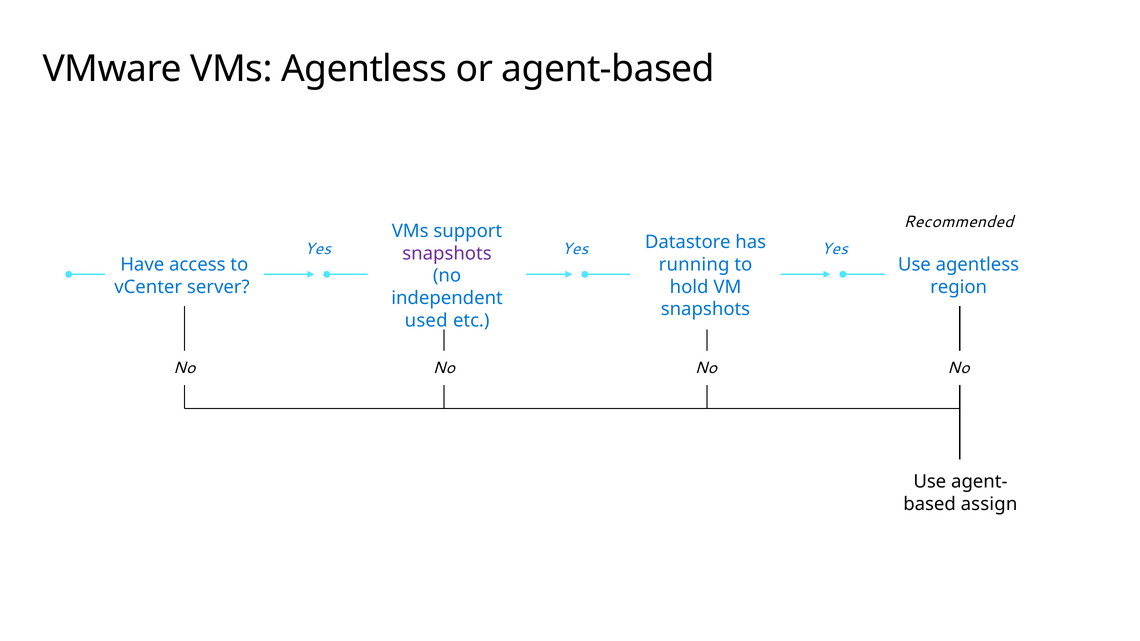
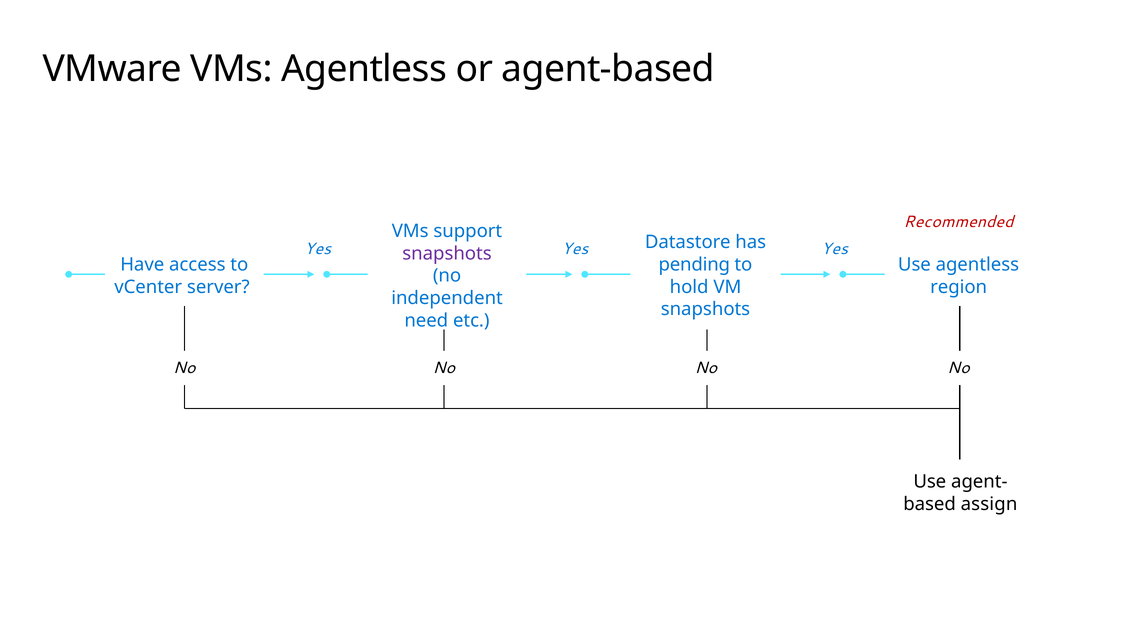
Recommended colour: black -> red
running: running -> pending
used: used -> need
